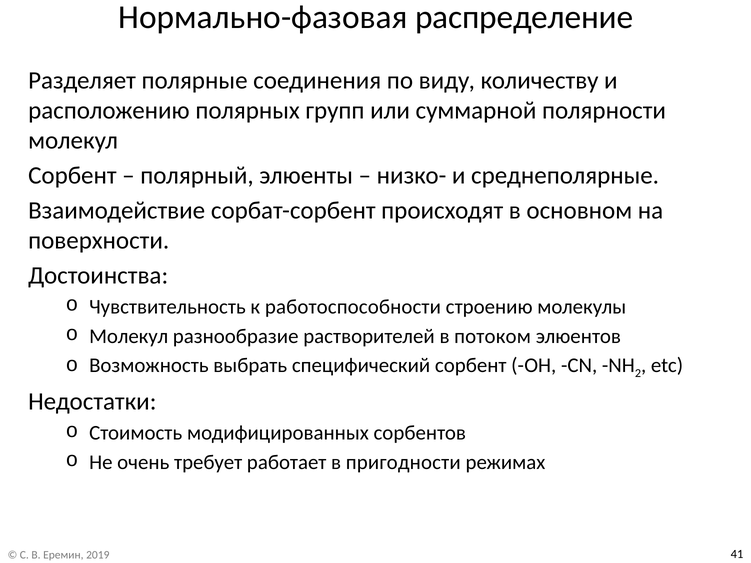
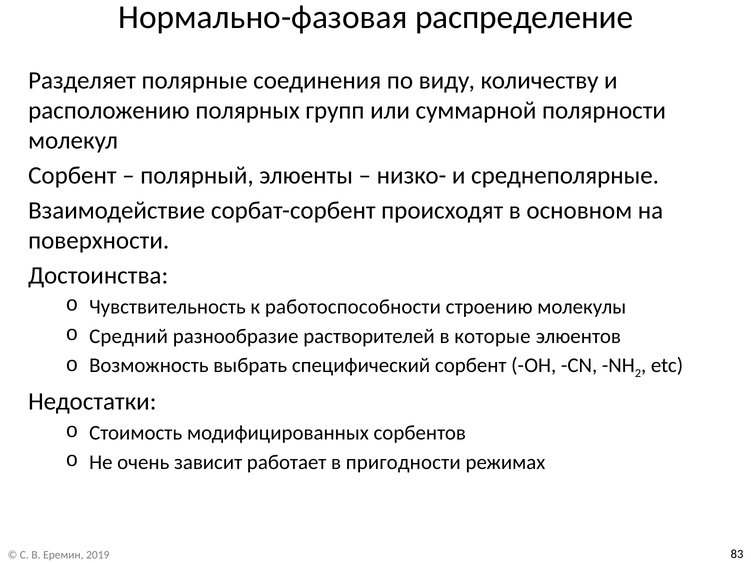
Молекул at (129, 336): Молекул -> Средний
потоком: потоком -> которые
требует: требует -> зависит
41: 41 -> 83
